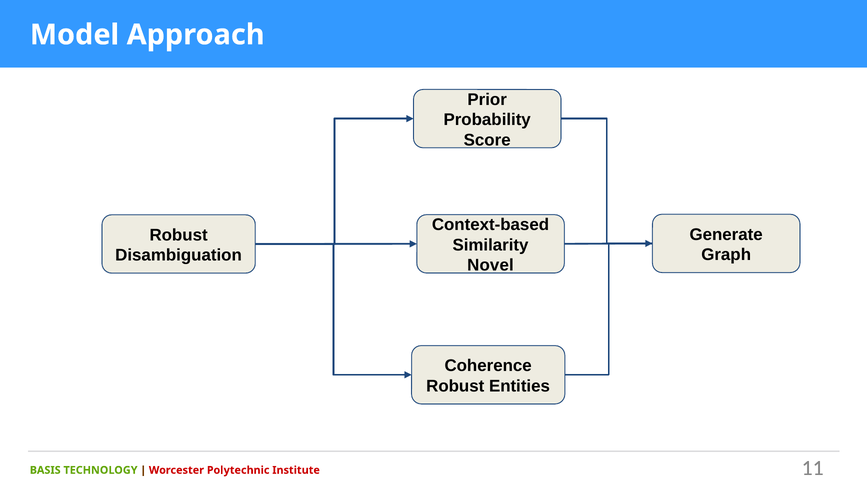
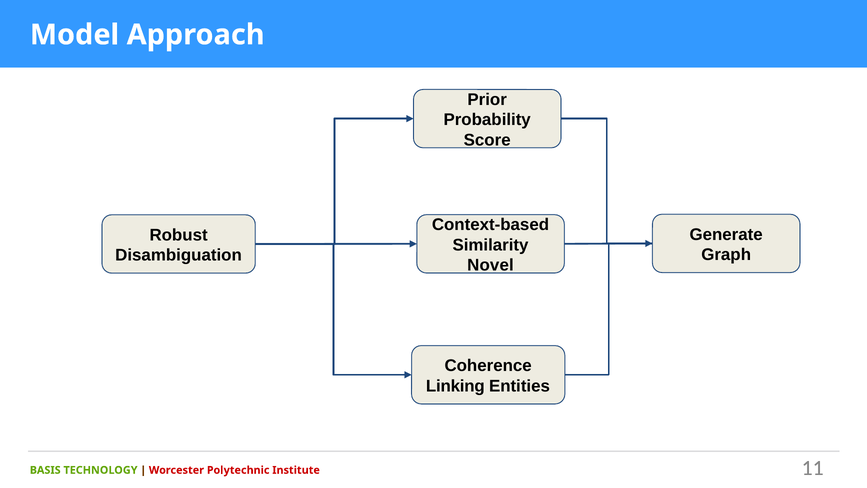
Robust at (455, 386): Robust -> Linking
